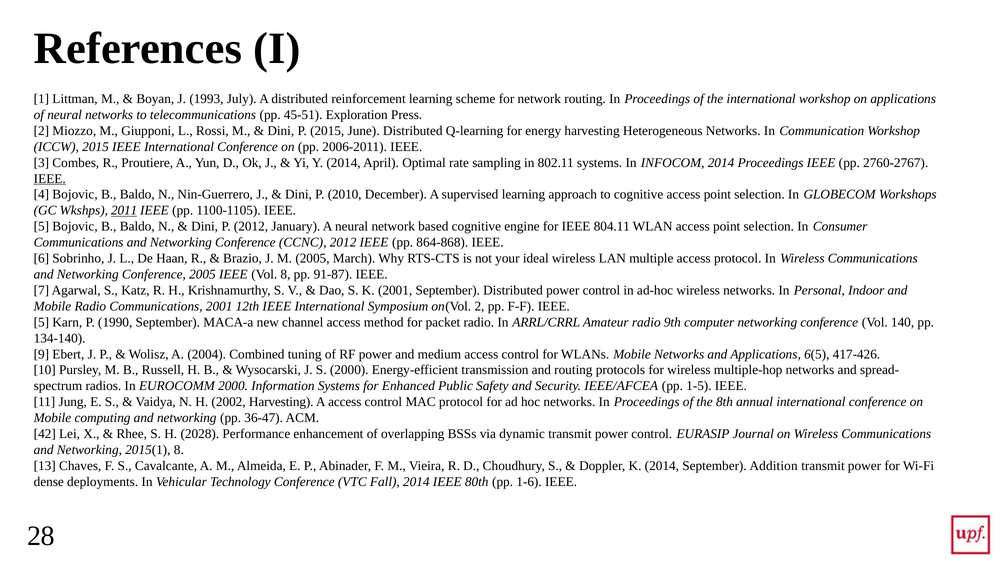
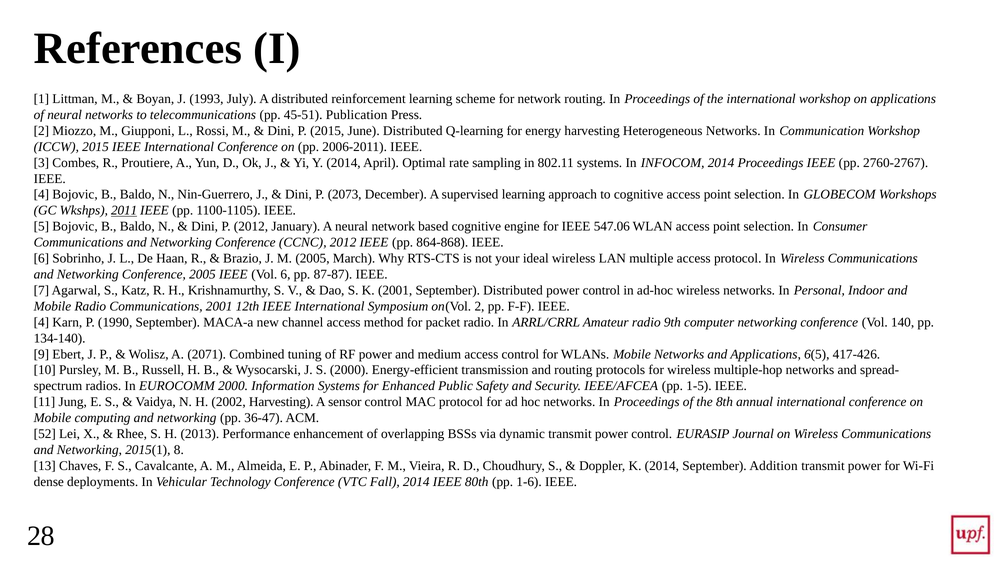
Exploration: Exploration -> Publication
IEEE at (50, 179) underline: present -> none
2010: 2010 -> 2073
804.11: 804.11 -> 547.06
Vol 8: 8 -> 6
91-87: 91-87 -> 87-87
5 at (41, 322): 5 -> 4
2004: 2004 -> 2071
A access: access -> sensor
42: 42 -> 52
2028: 2028 -> 2013
